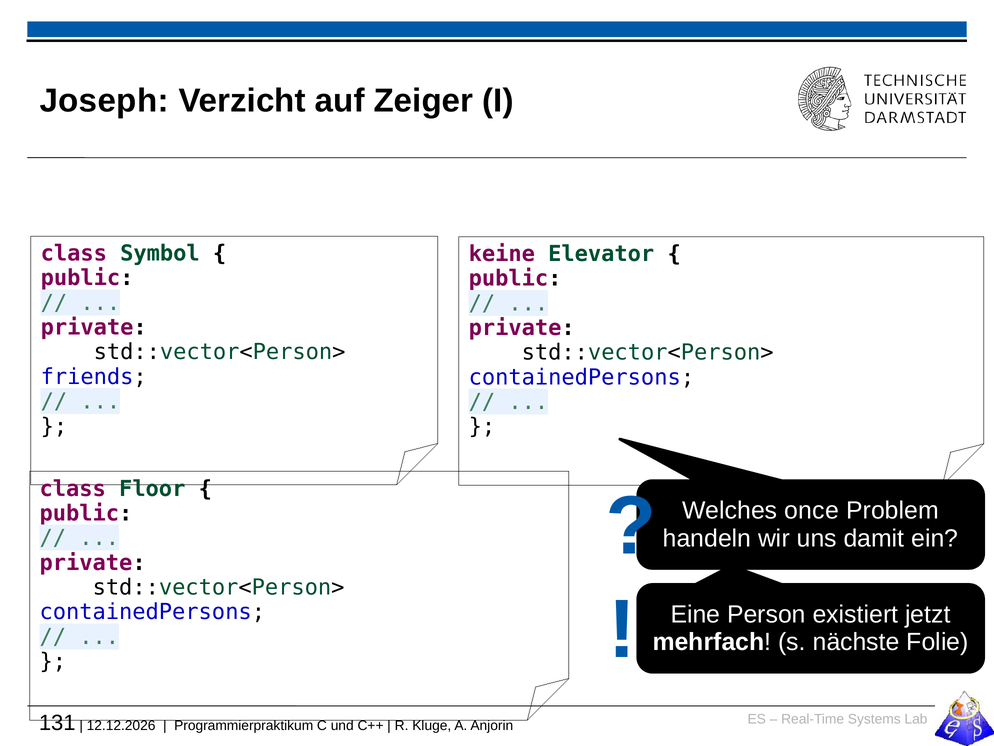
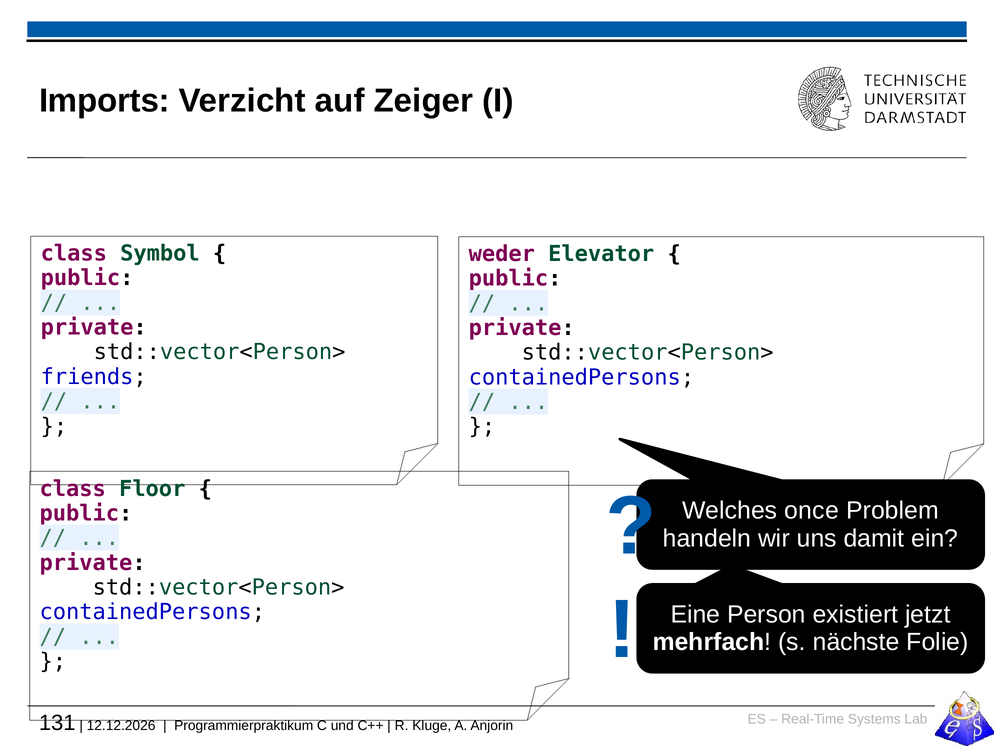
Joseph: Joseph -> Imports
keine: keine -> weder
